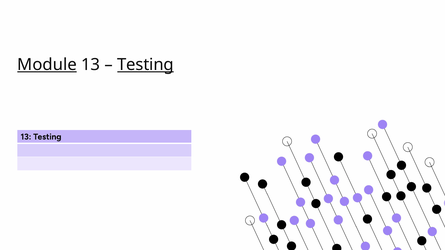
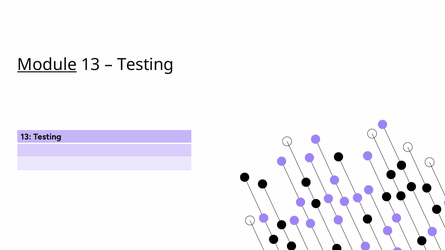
Testing at (145, 65) underline: present -> none
